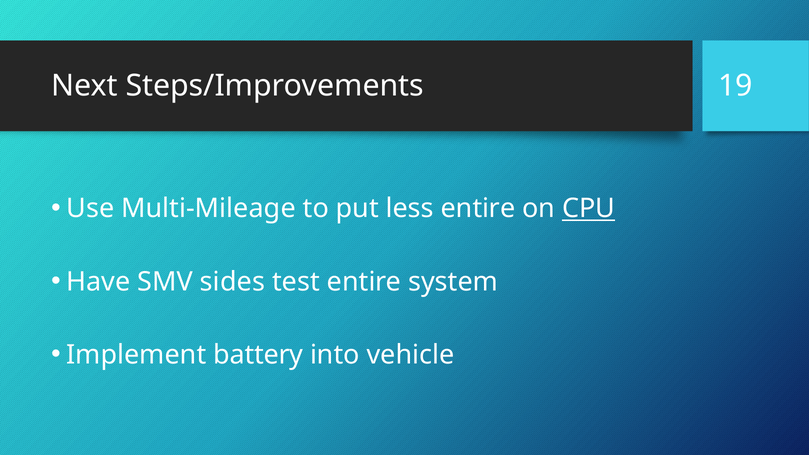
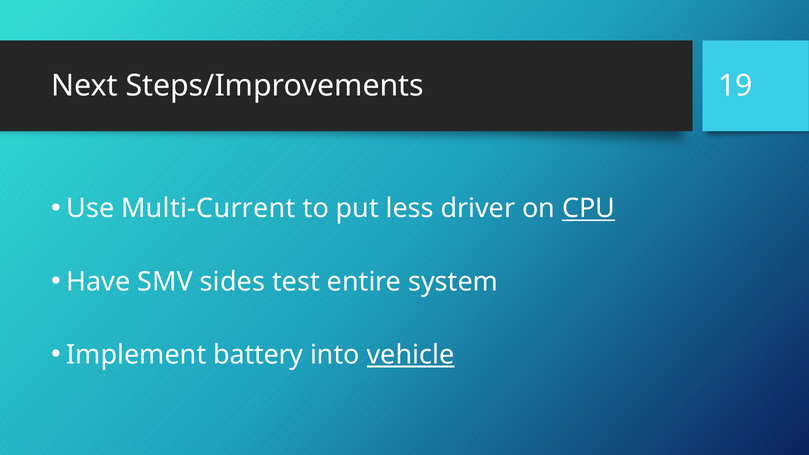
Multi-Mileage: Multi-Mileage -> Multi-Current
less entire: entire -> driver
vehicle underline: none -> present
